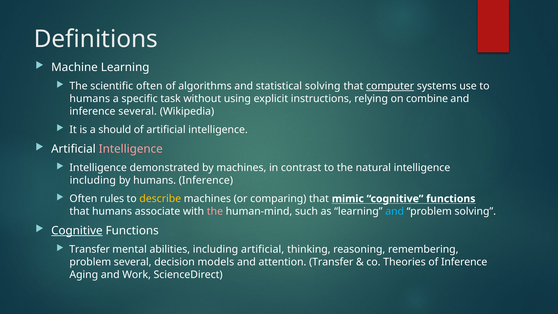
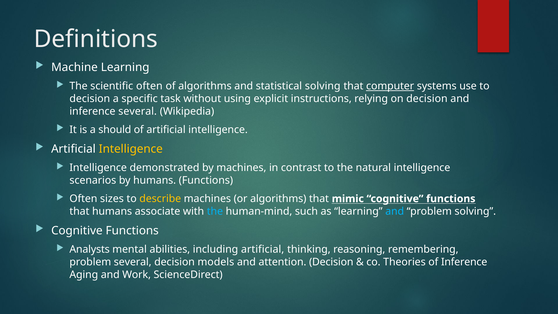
humans at (90, 99): humans -> decision
on combine: combine -> decision
Intelligence at (131, 149) colour: pink -> yellow
including at (93, 180): including -> scenarios
humans Inference: Inference -> Functions
rules: rules -> sizes
or comparing: comparing -> algorithms
the at (215, 211) colour: pink -> light blue
Cognitive at (77, 230) underline: present -> none
Transfer at (90, 249): Transfer -> Analysts
attention Transfer: Transfer -> Decision
